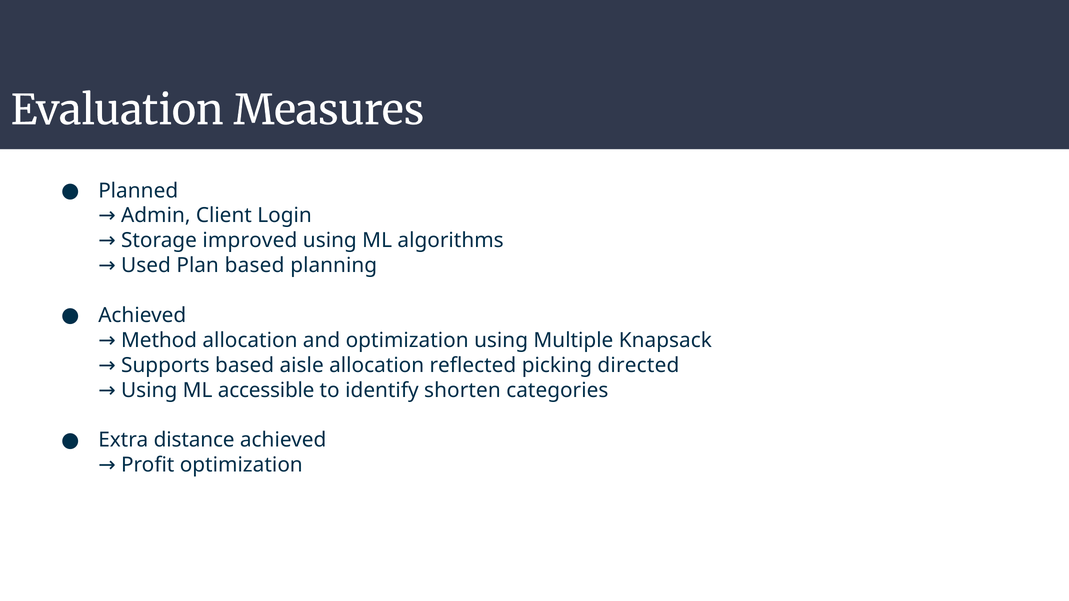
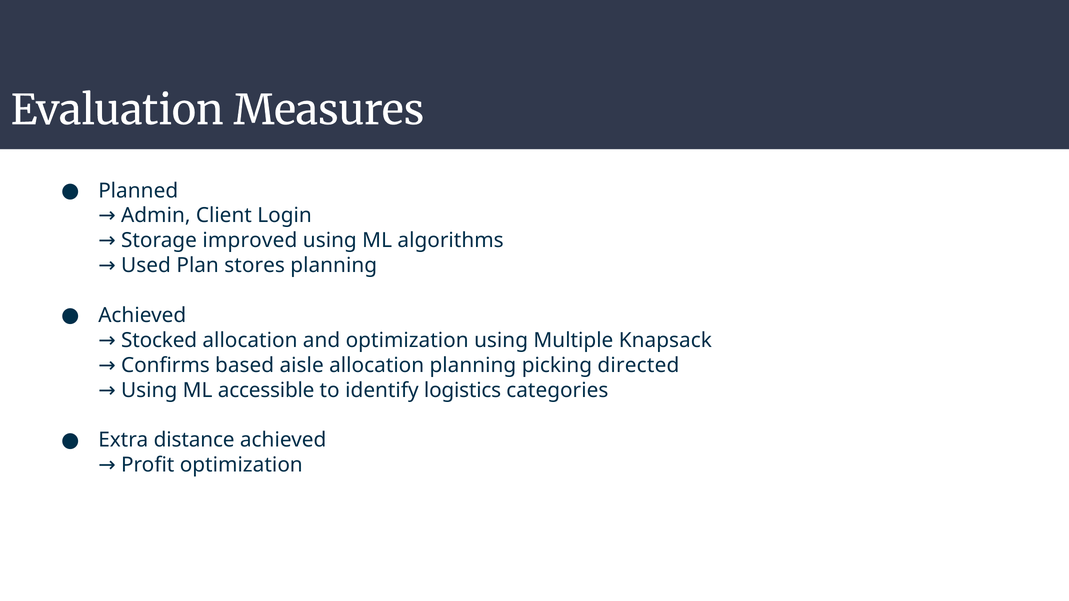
Plan based: based -> stores
Method: Method -> Stocked
Supports: Supports -> Confirms
allocation reflected: reflected -> planning
shorten: shorten -> logistics
